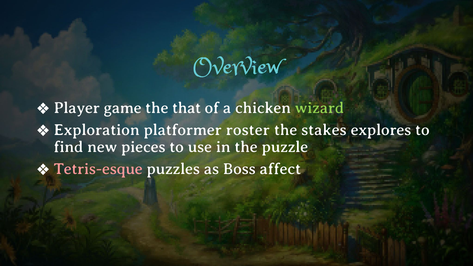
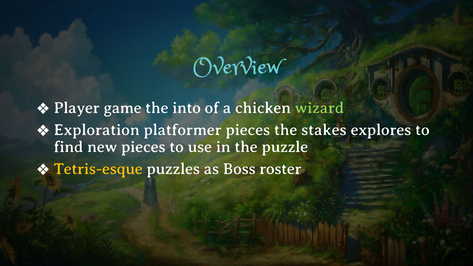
that: that -> into
platformer roster: roster -> pieces
Tetris-esque colour: pink -> yellow
affect: affect -> roster
